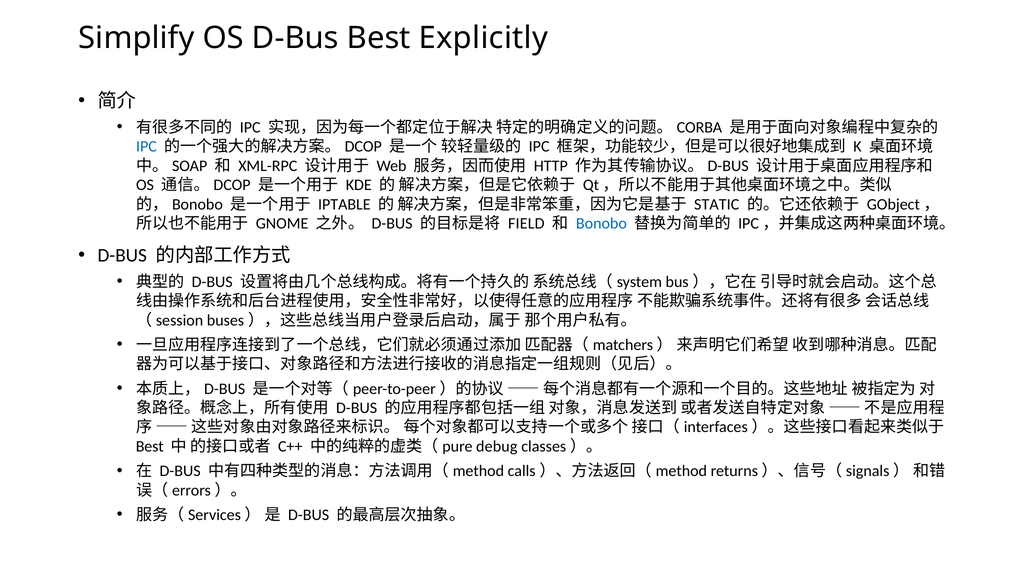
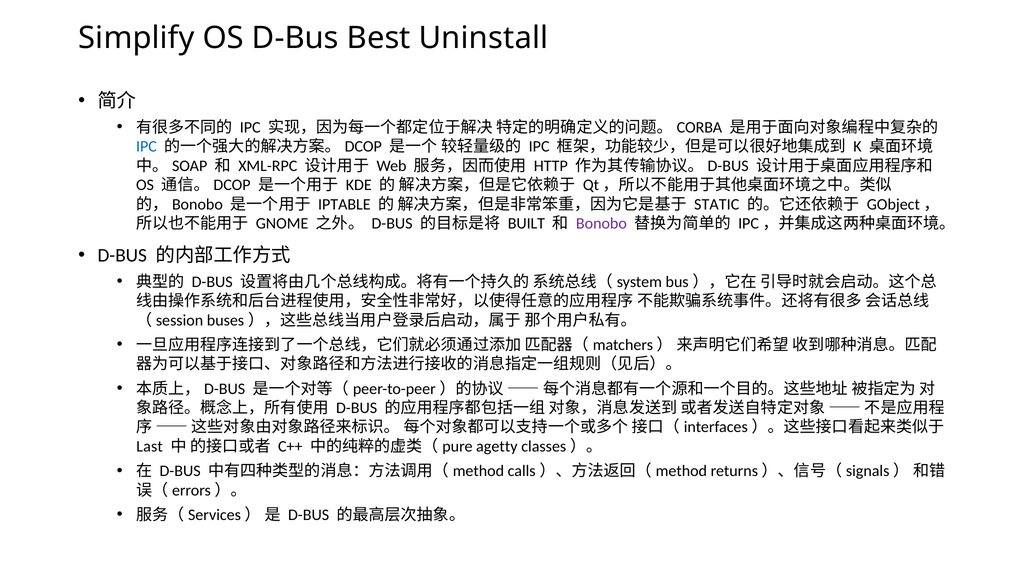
Explicitly: Explicitly -> Uninstall
FIELD: FIELD -> BUILT
Bonobo colour: blue -> purple
Best at (150, 447): Best -> Last
debug: debug -> agetty
